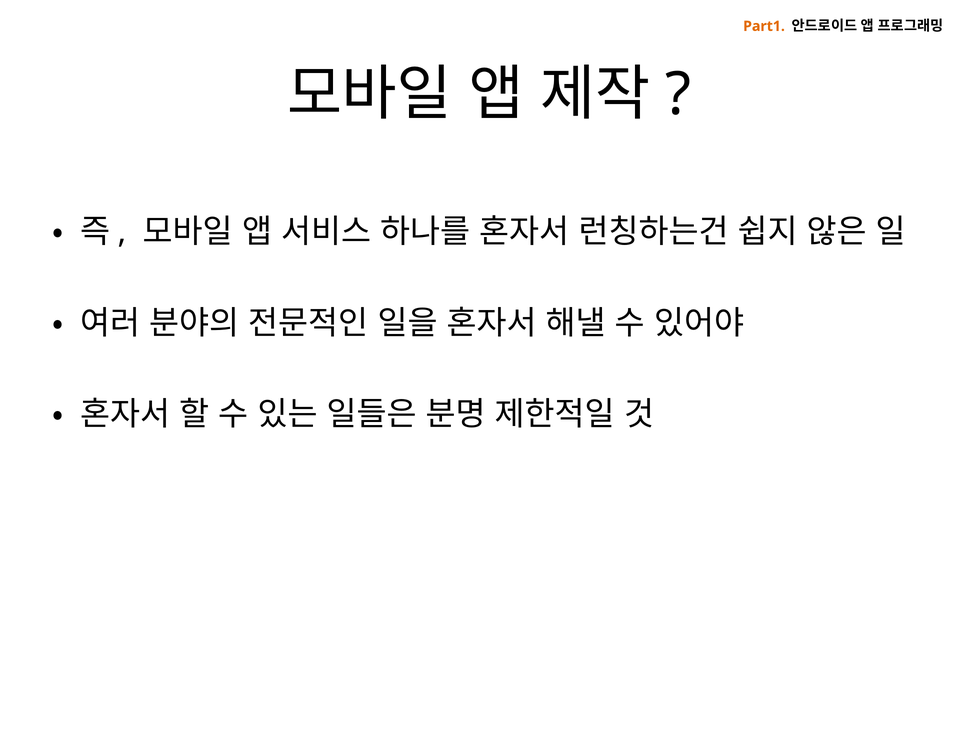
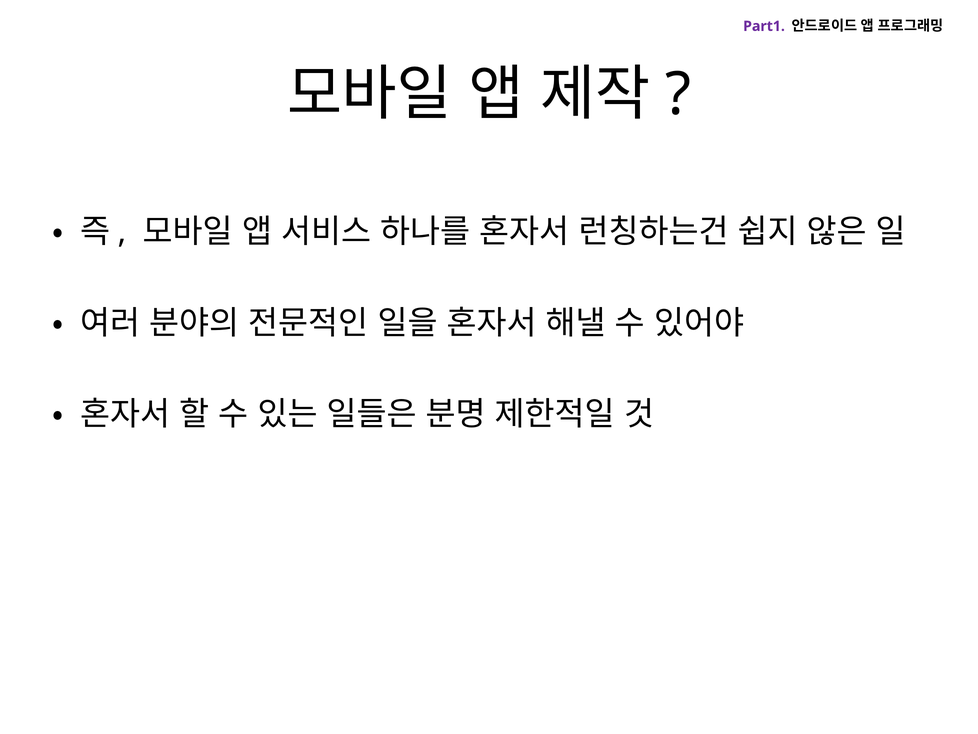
Part1 colour: orange -> purple
